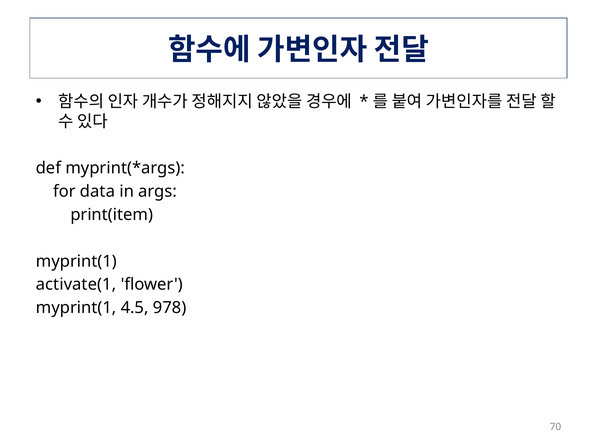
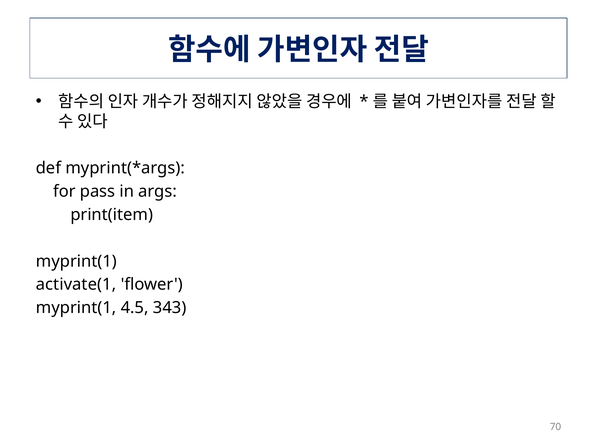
data: data -> pass
978: 978 -> 343
